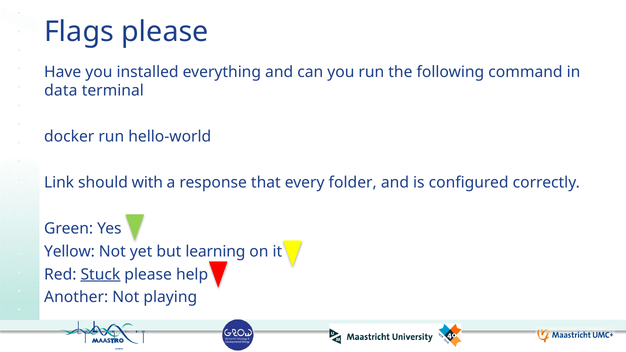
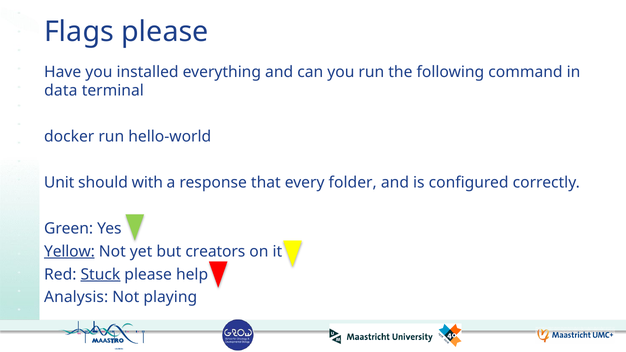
Link: Link -> Unit
Yellow underline: none -> present
learning: learning -> creators
Another: Another -> Analysis
